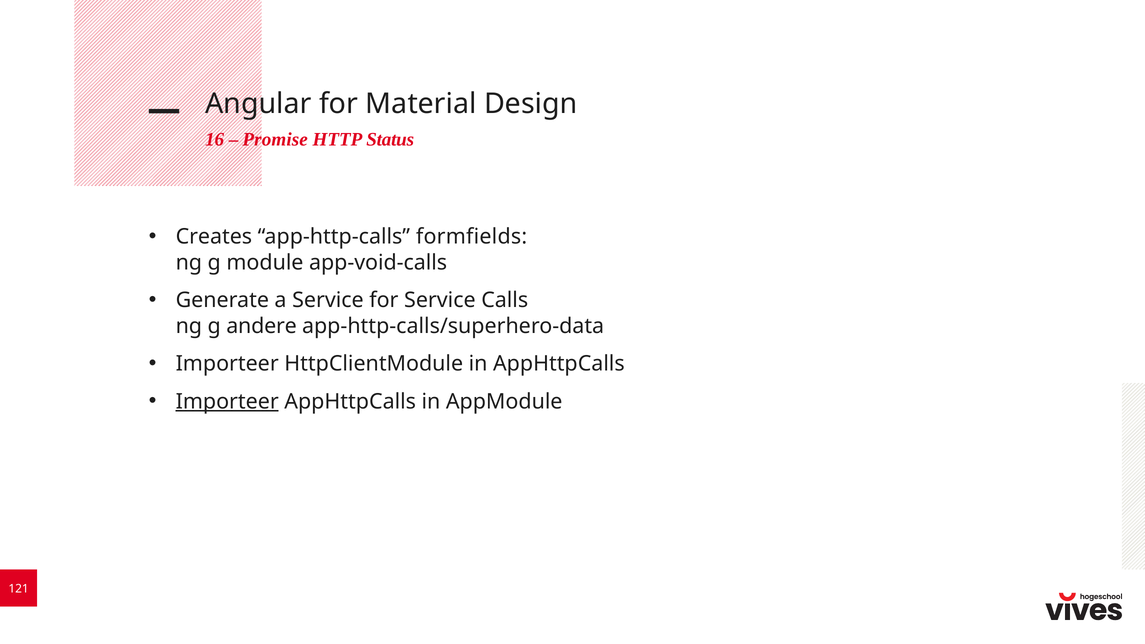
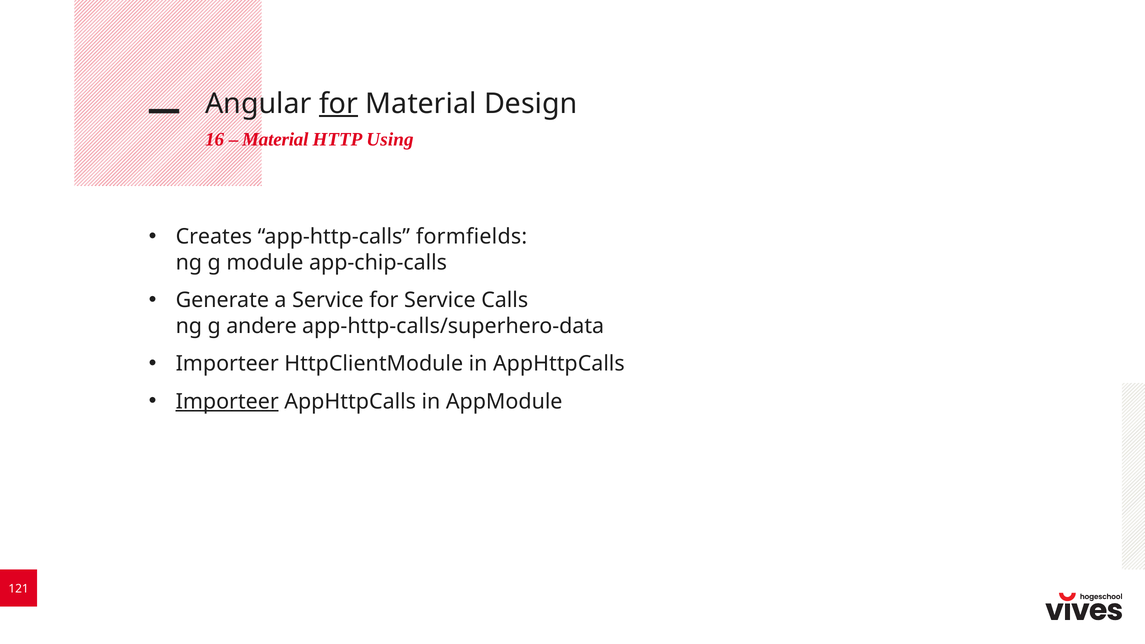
for at (339, 104) underline: none -> present
Promise at (275, 140): Promise -> Material
Status: Status -> Using
app-void-calls: app-void-calls -> app-chip-calls
